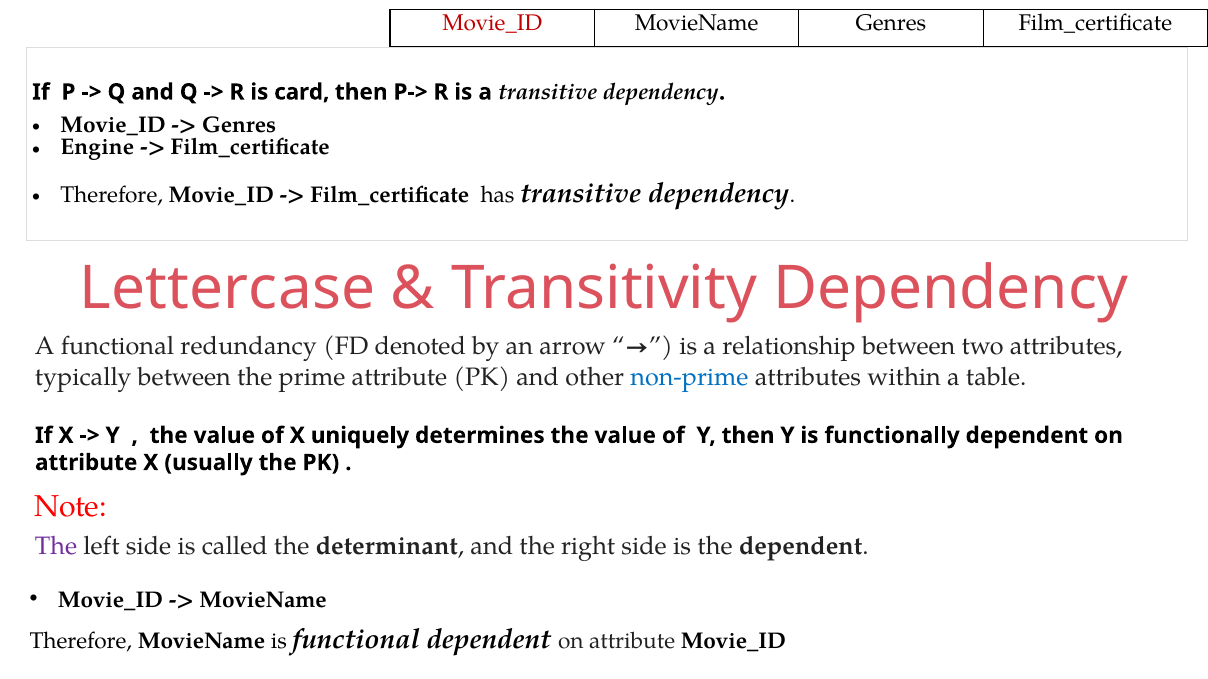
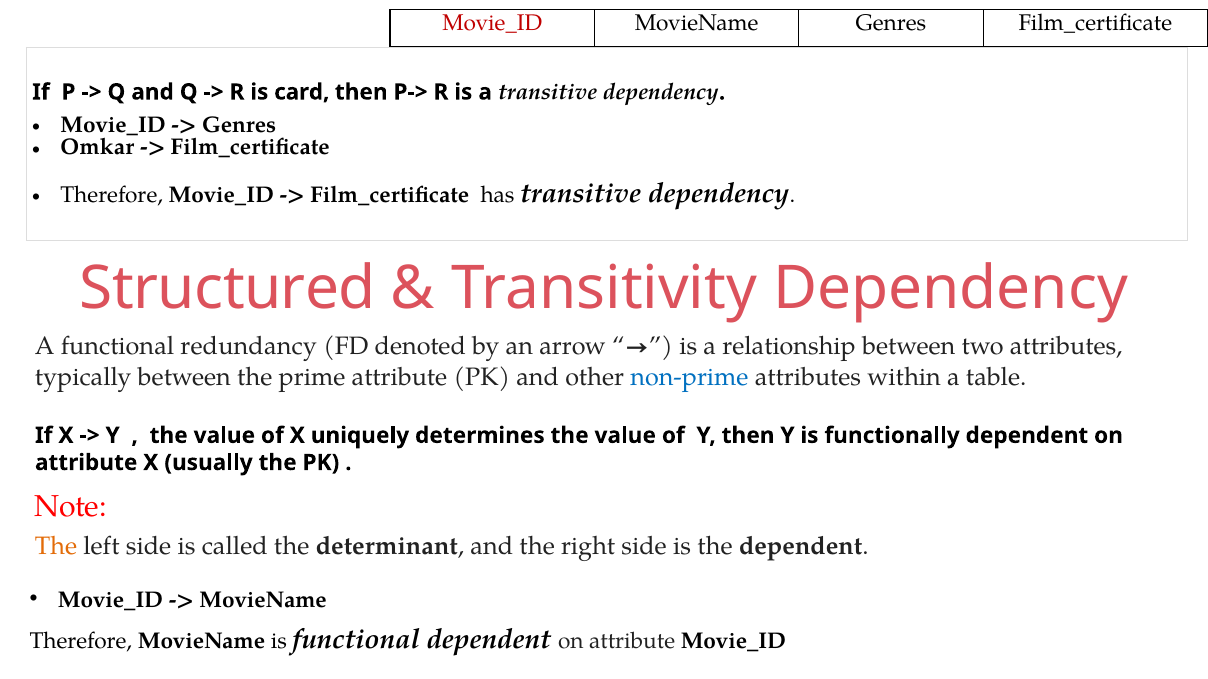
Engine: Engine -> Omkar
Lettercase: Lettercase -> Structured
The at (56, 546) colour: purple -> orange
